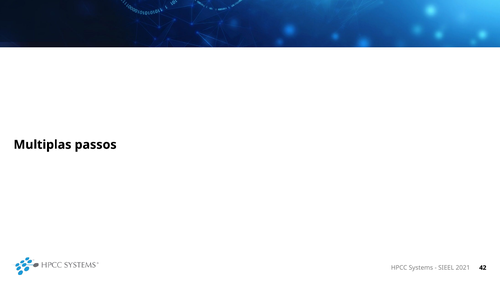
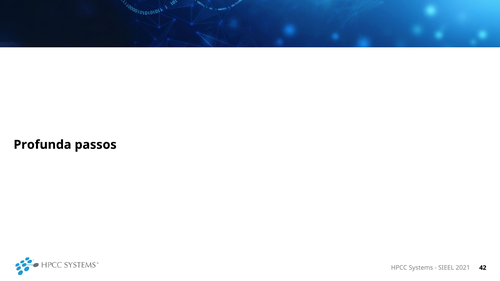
Multiplas: Multiplas -> Profunda
